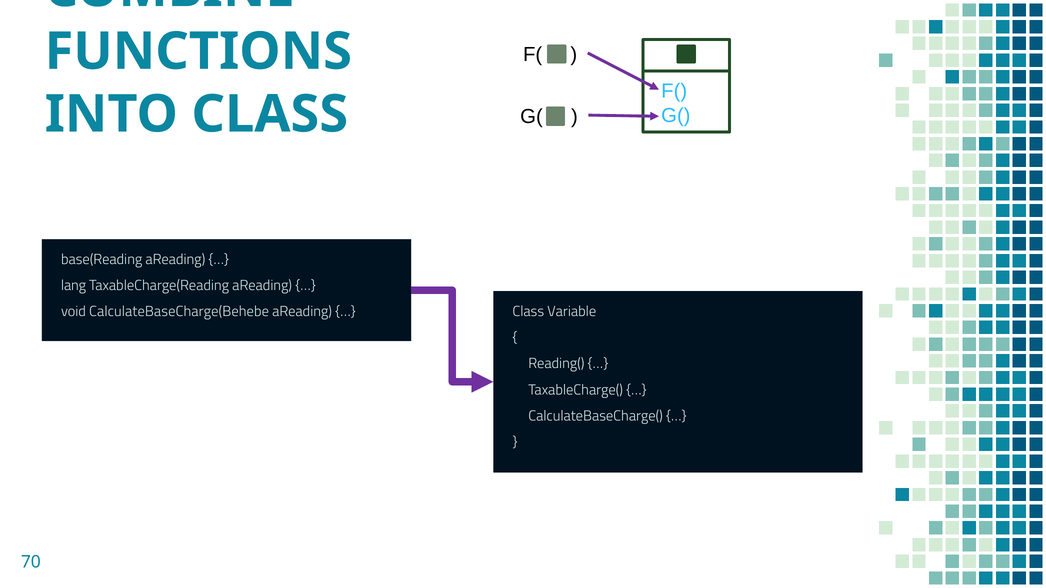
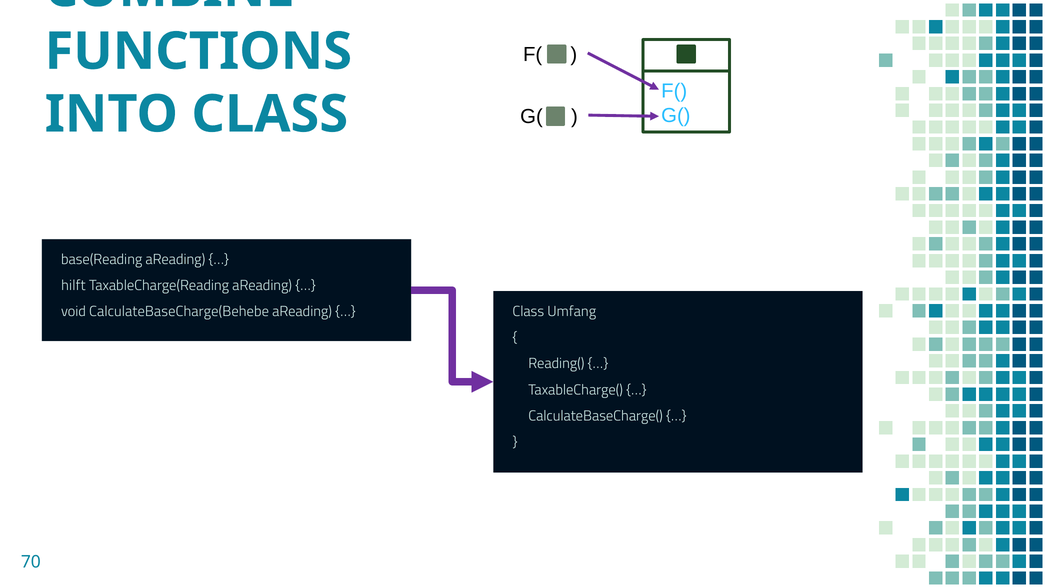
lang: lang -> hilft
Variable: Variable -> Umfang
